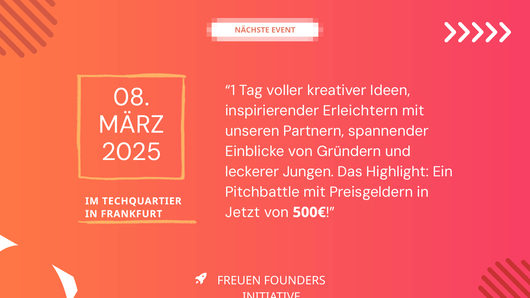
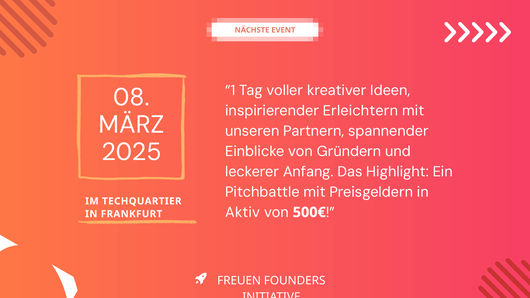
Jungen: Jungen -> Anfang
Jetzt: Jetzt -> Aktiv
